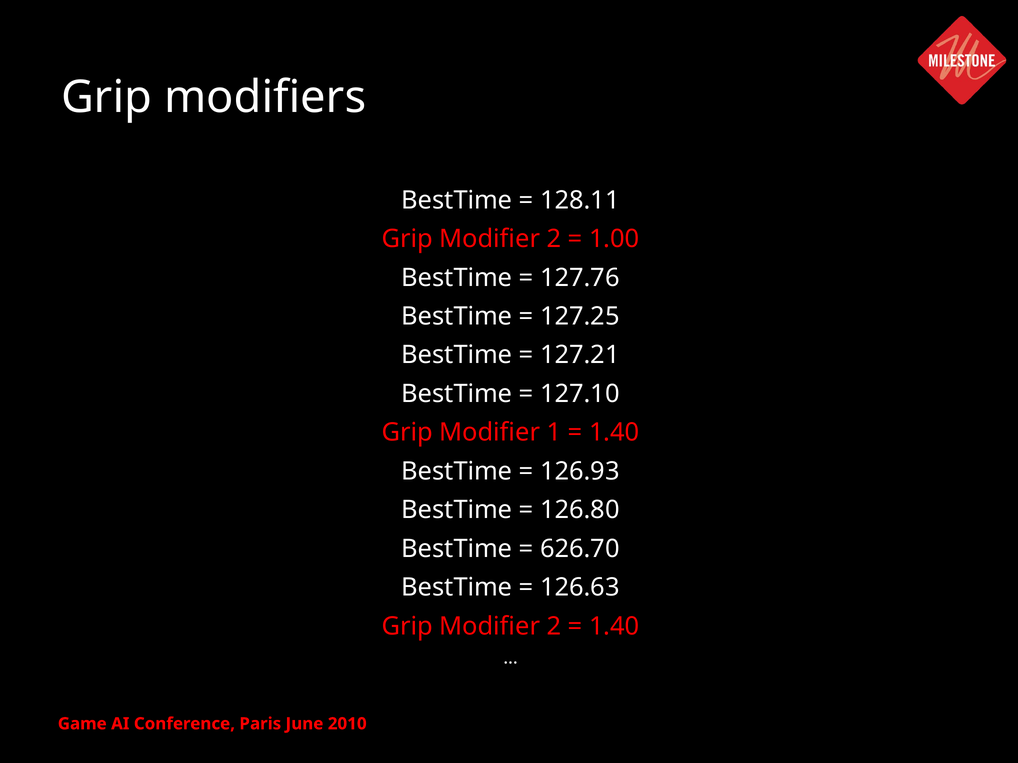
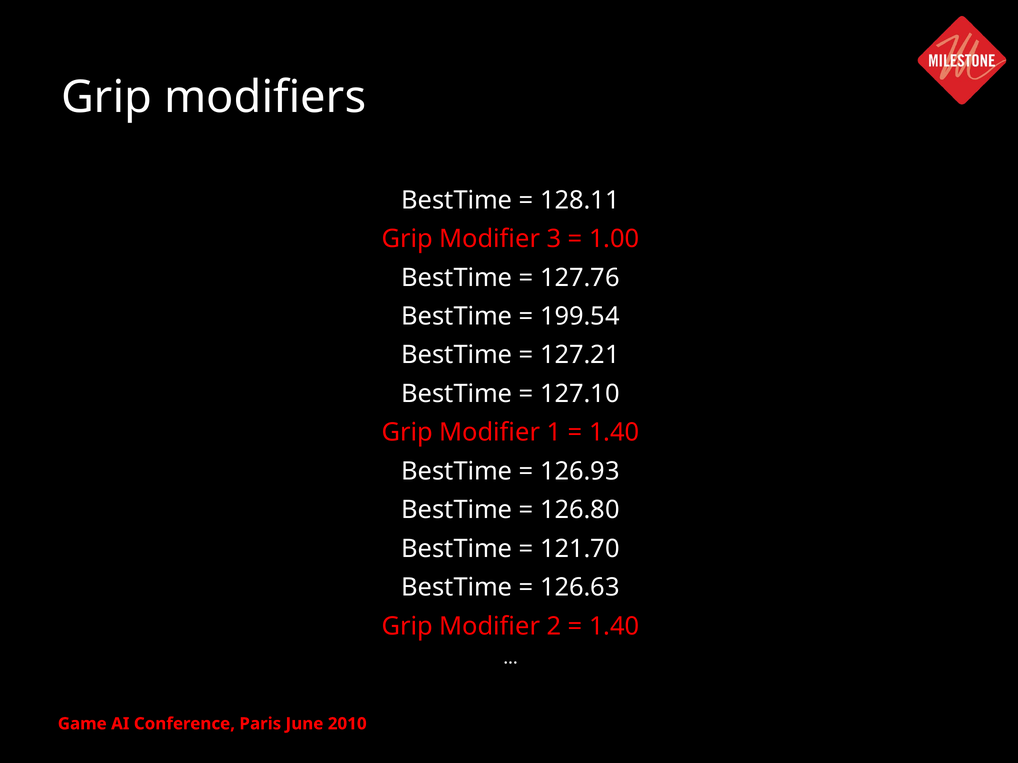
2 at (554, 239): 2 -> 3
127.25: 127.25 -> 199.54
626.70: 626.70 -> 121.70
